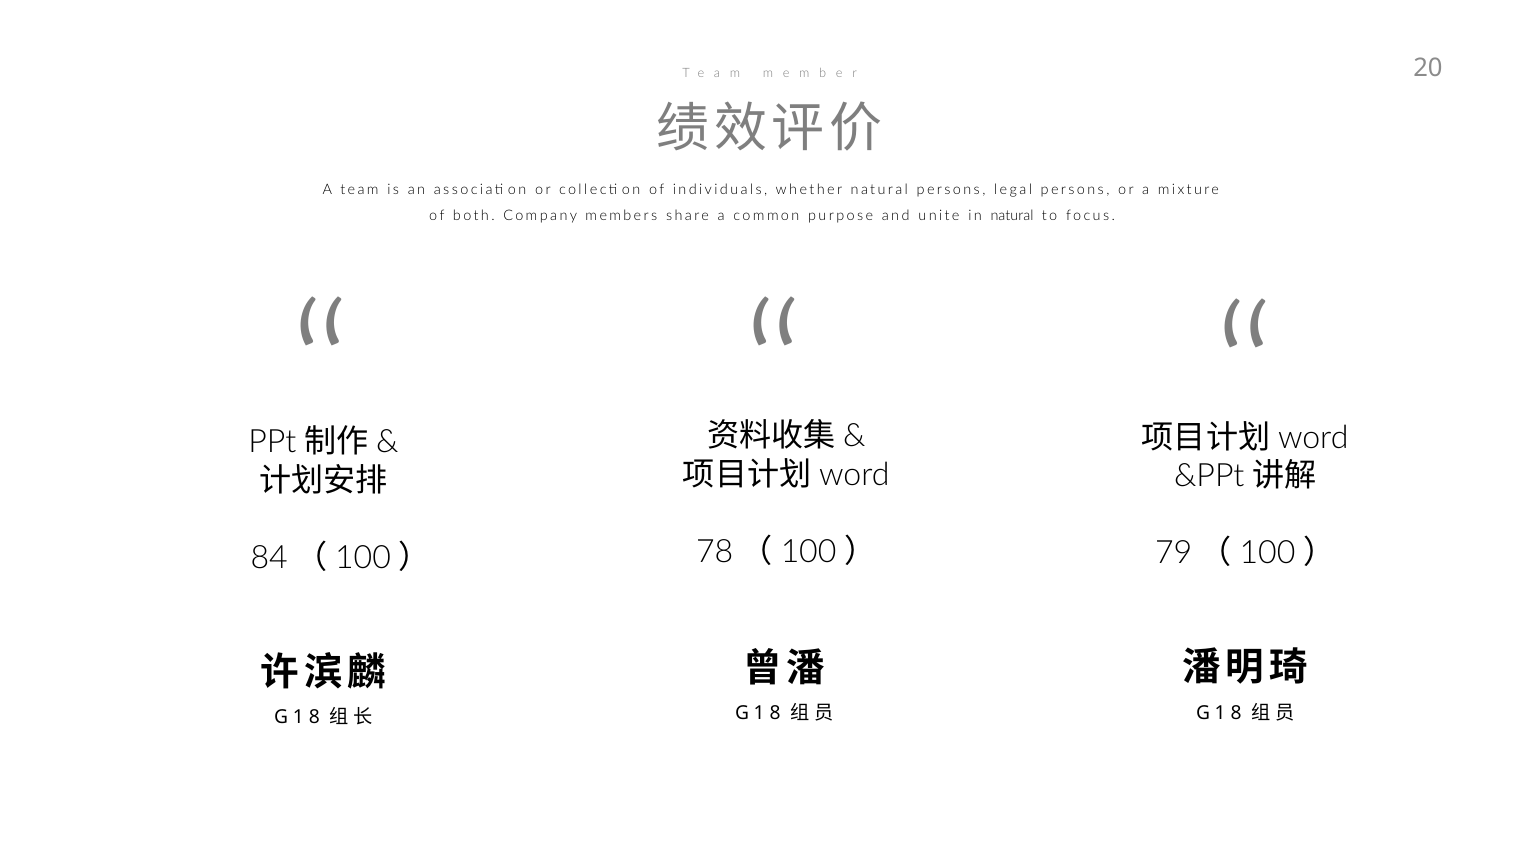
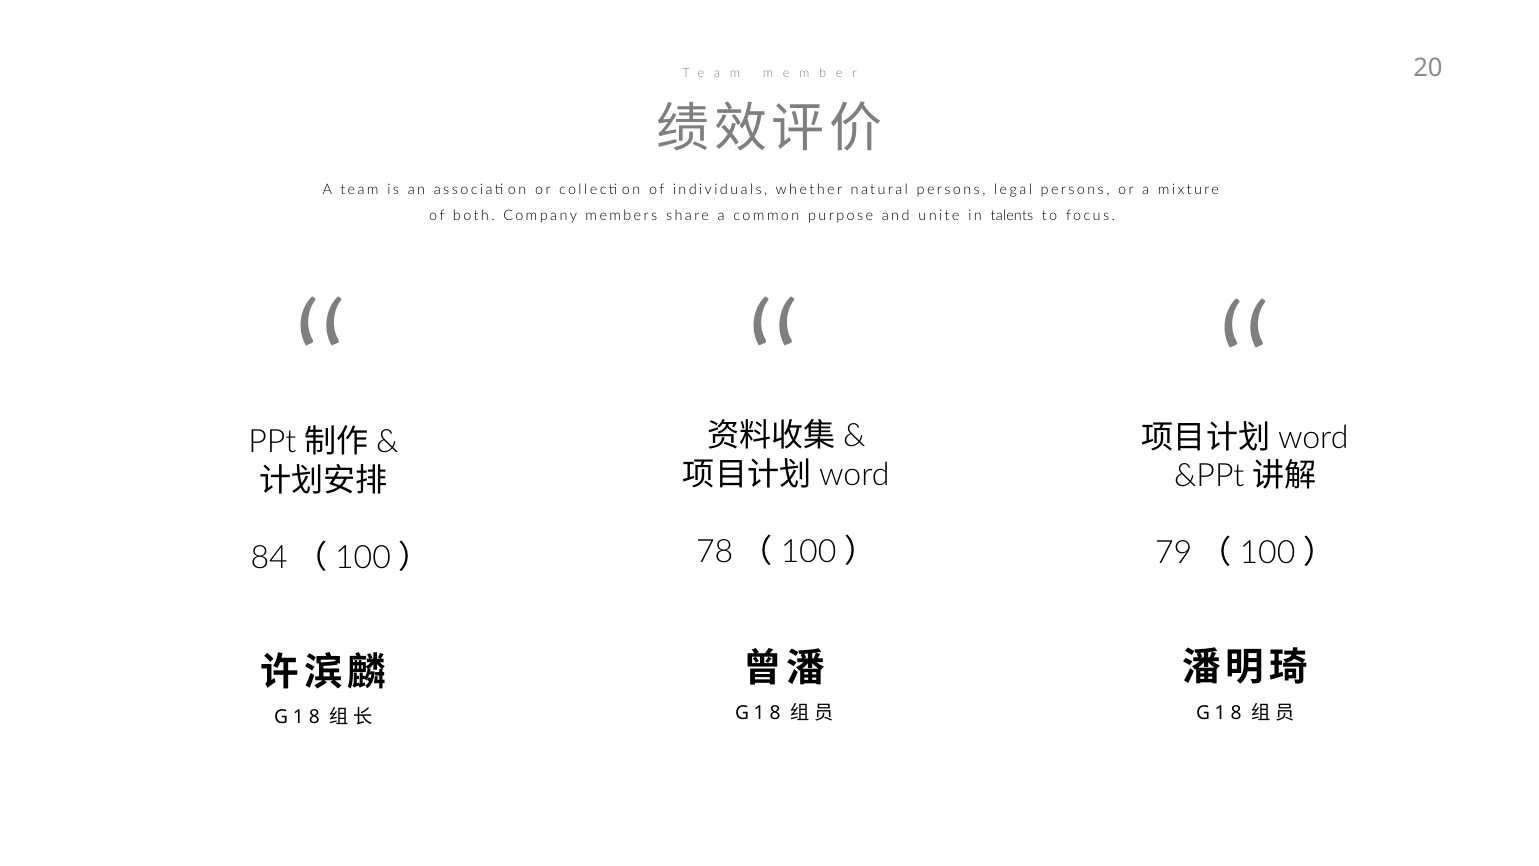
in natural: natural -> talents
